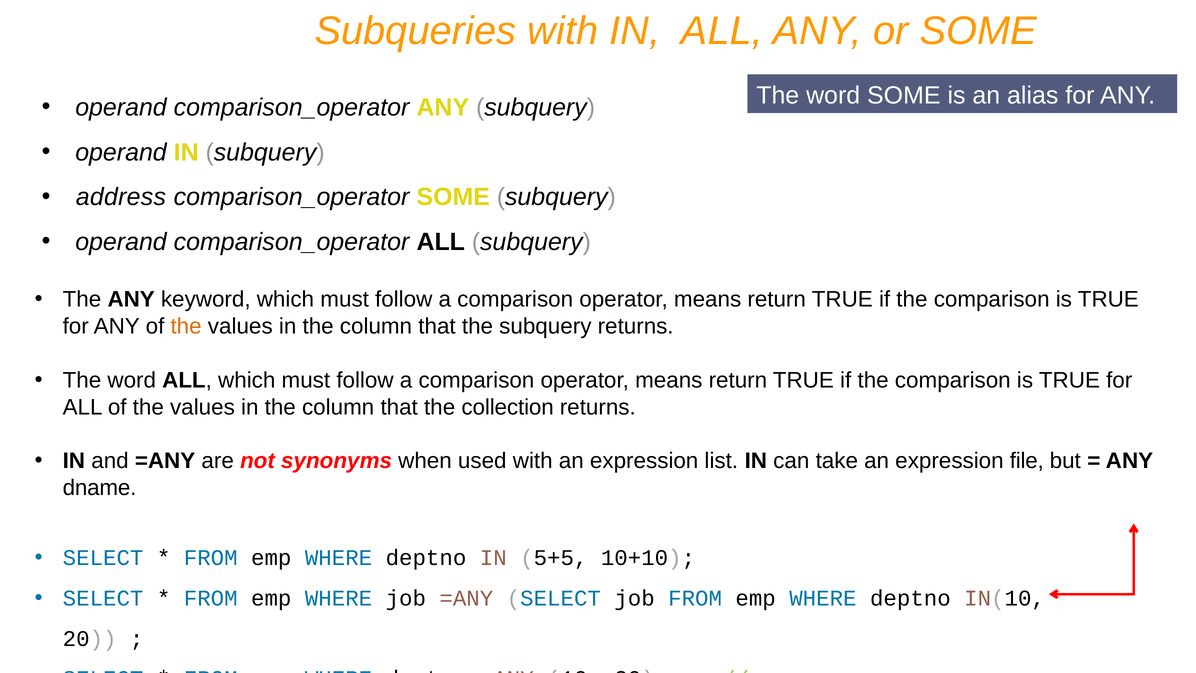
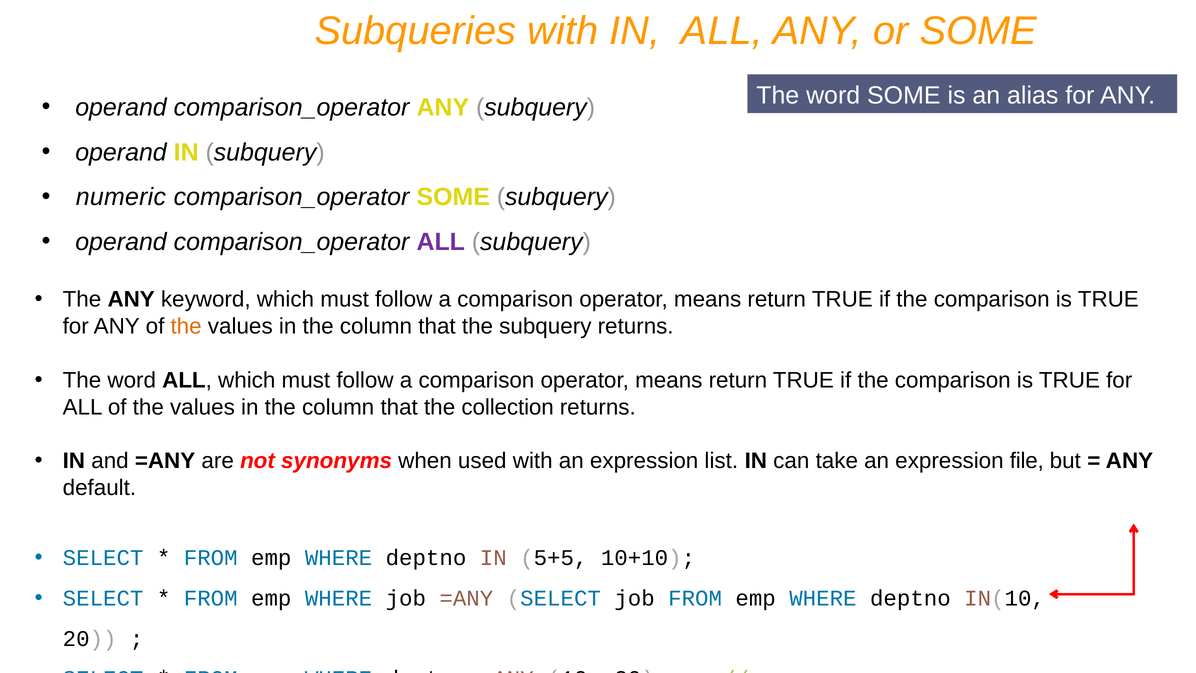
address: address -> numeric
ALL at (441, 242) colour: black -> purple
dname: dname -> default
